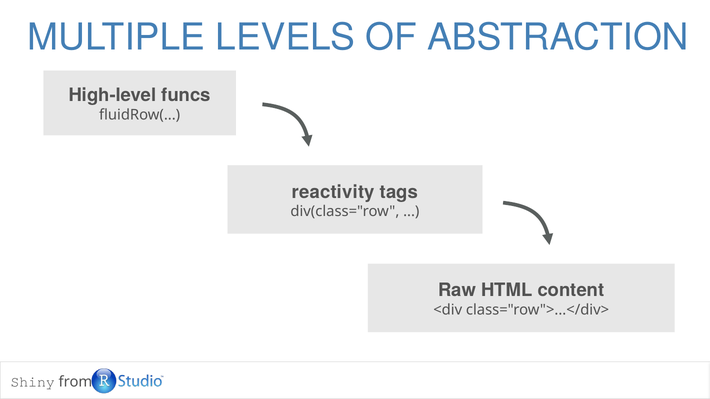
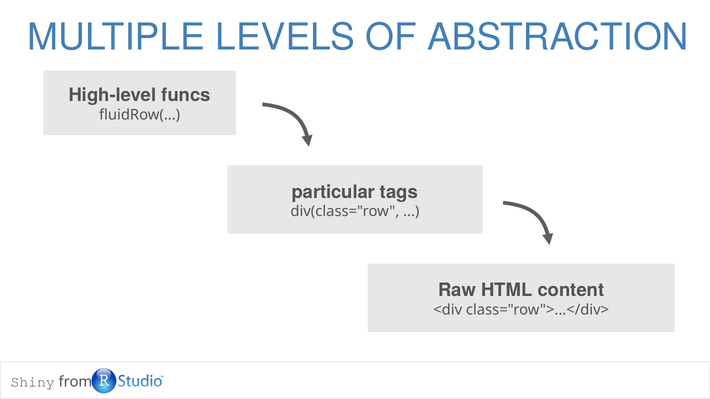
reactivity: reactivity -> particular
